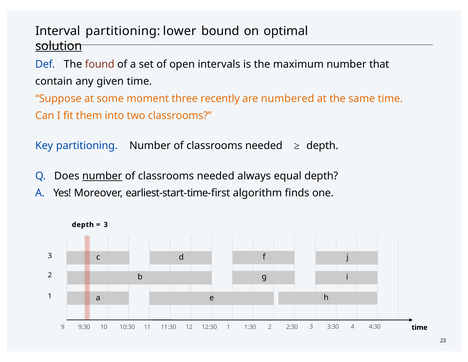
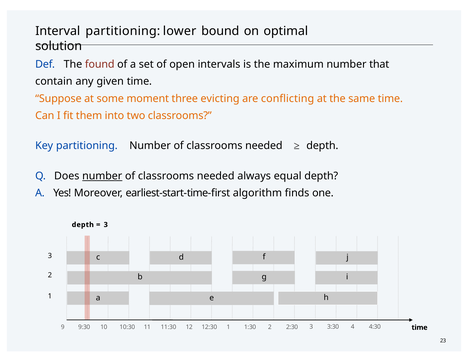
solution underline: present -> none
recently: recently -> evicting
numbered: numbered -> conflicting
